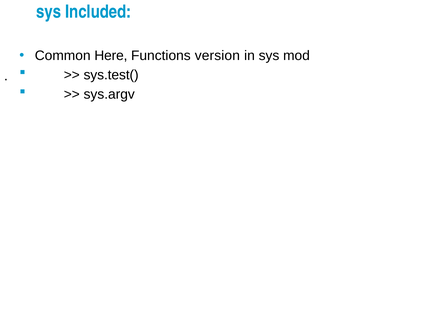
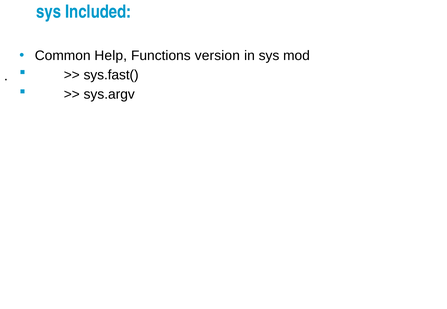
Here: Here -> Help
sys.test(: sys.test( -> sys.fast(
